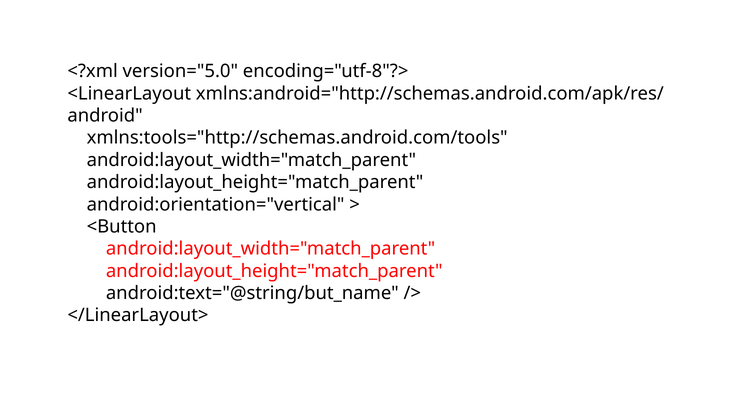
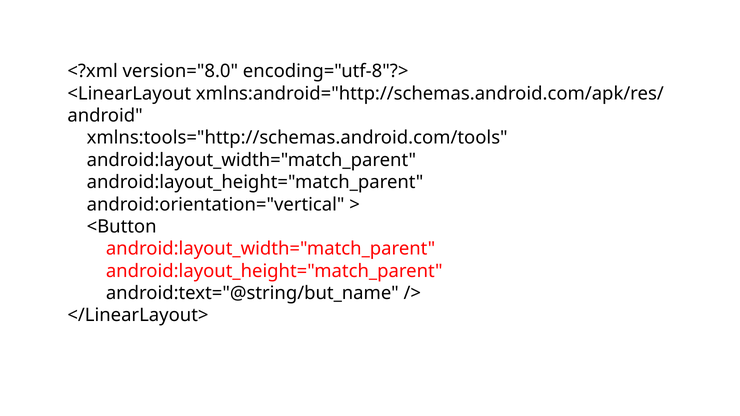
version="5.0: version="5.0 -> version="8.0
